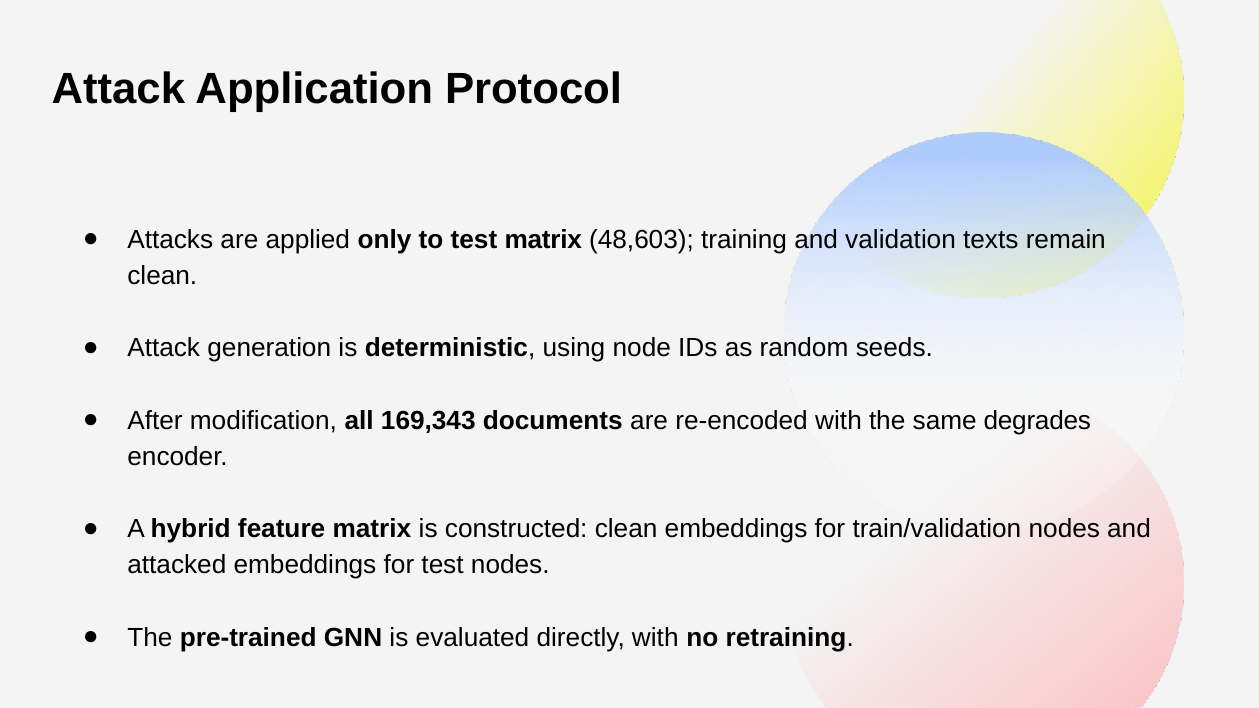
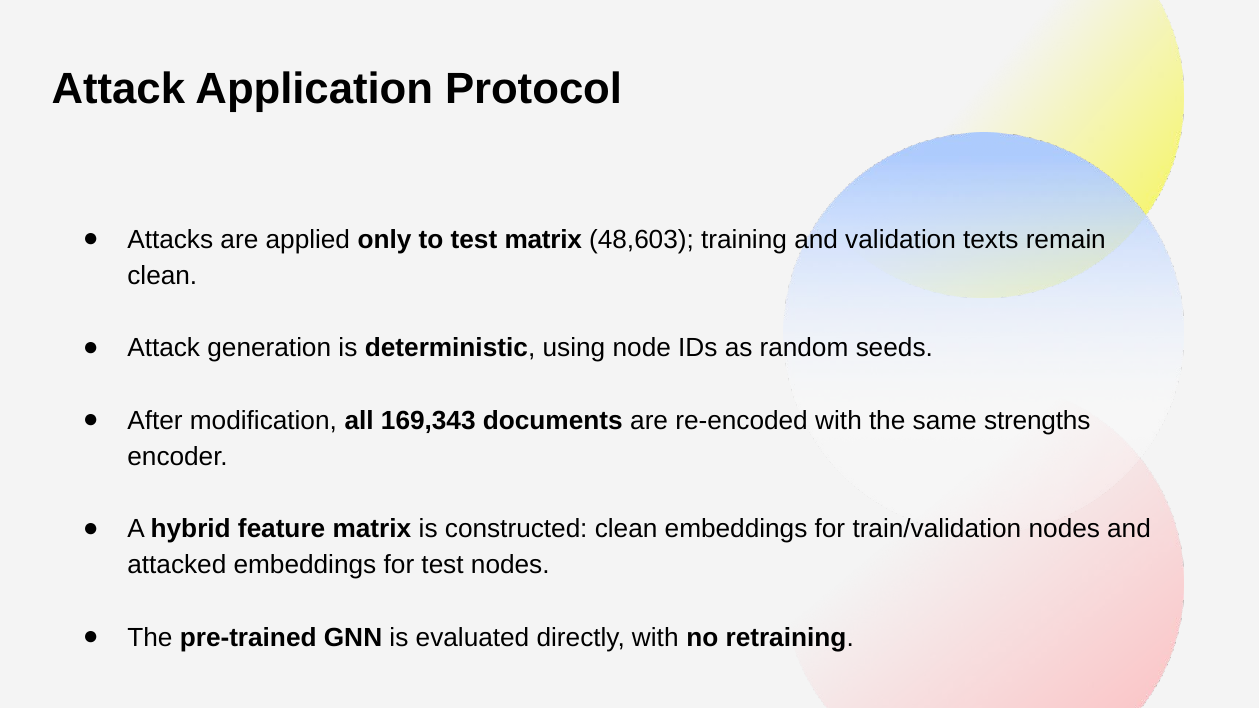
degrades: degrades -> strengths
